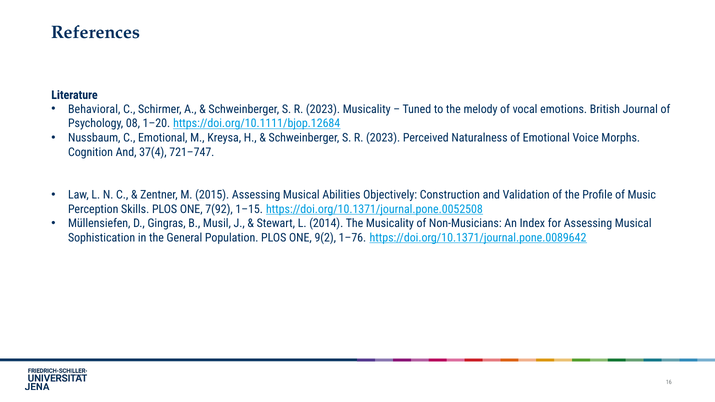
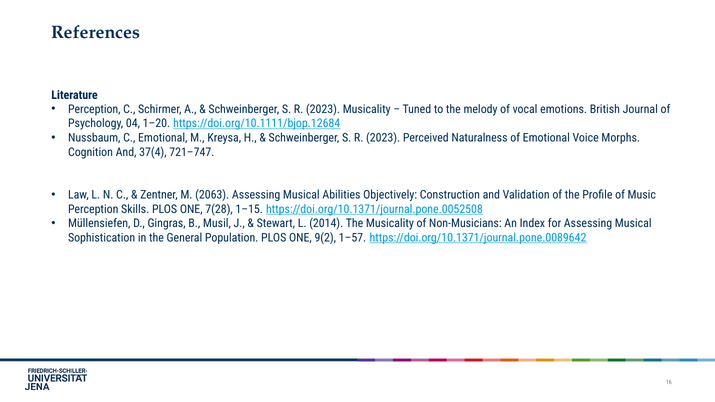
Behavioral at (94, 109): Behavioral -> Perception
08: 08 -> 04
2015: 2015 -> 2063
7(92: 7(92 -> 7(28
1–76: 1–76 -> 1–57
